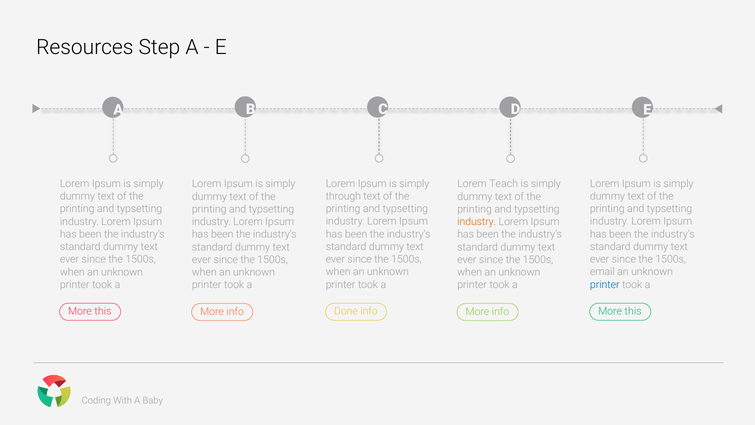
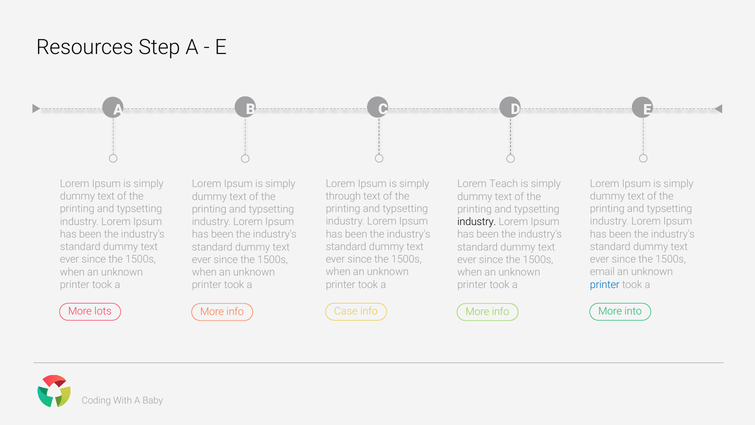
industry at (477, 222) colour: orange -> black
Done: Done -> Case
this at (633, 311): this -> into
this at (103, 311): this -> lots
